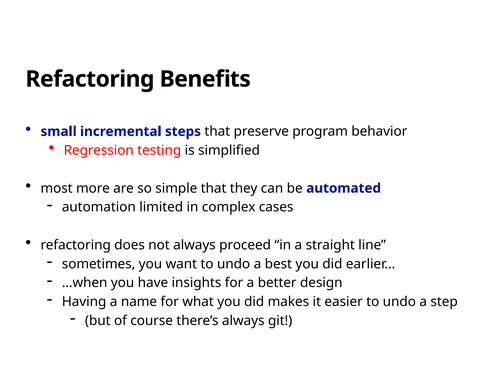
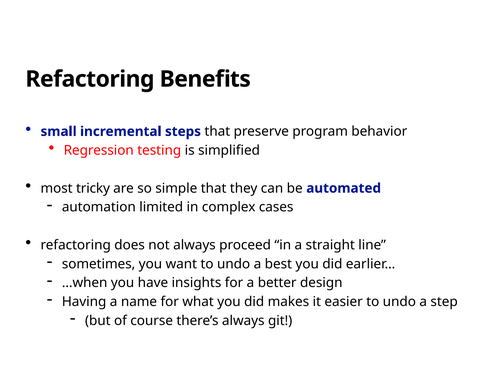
more: more -> tricky
